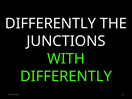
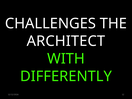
DIFFERENTLY at (50, 24): DIFFERENTLY -> CHALLENGES
JUNCTIONS: JUNCTIONS -> ARCHITECT
